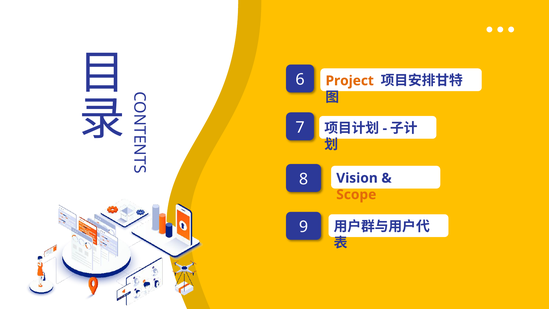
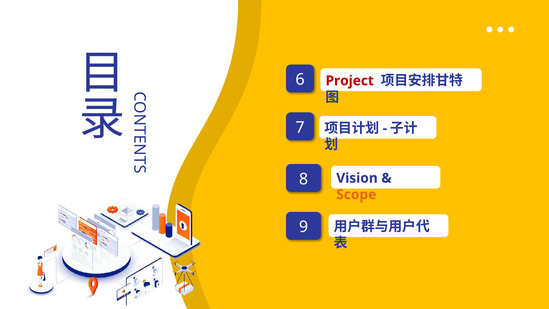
Project colour: orange -> red
